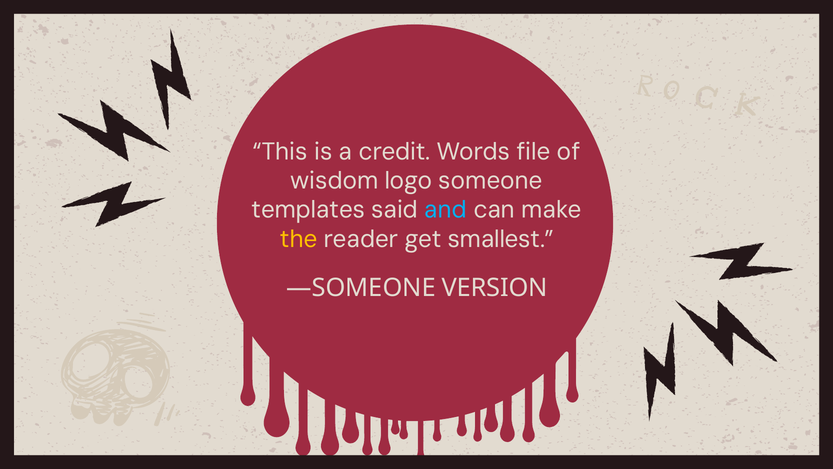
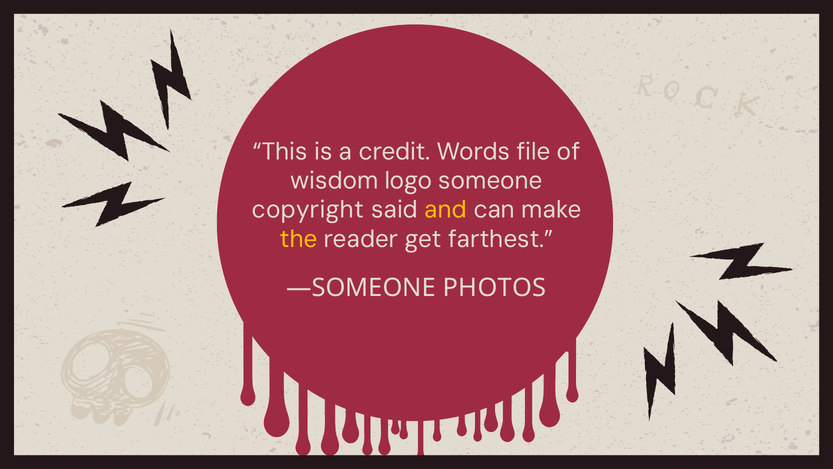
templates: templates -> copyright
and colour: light blue -> yellow
smallest: smallest -> farthest
VERSION: VERSION -> PHOTOS
